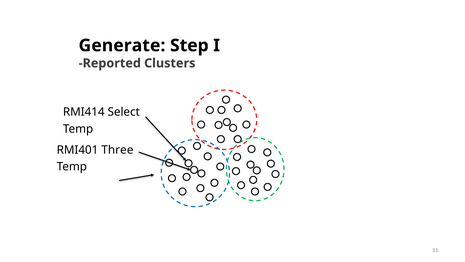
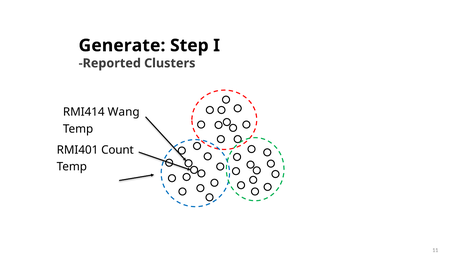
Select: Select -> Wang
Three: Three -> Count
